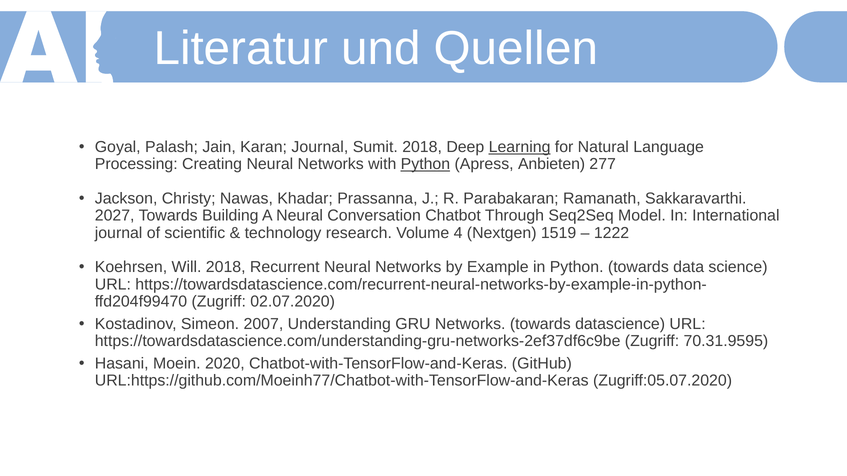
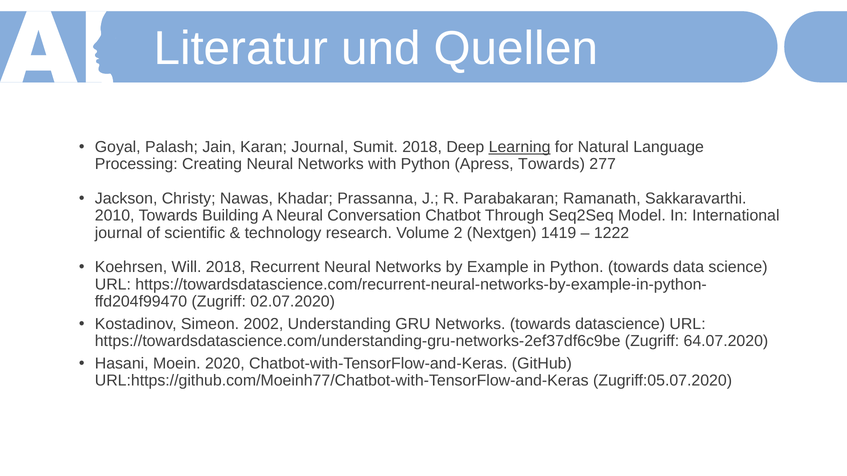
Python at (425, 164) underline: present -> none
Apress Anbieten: Anbieten -> Towards
2027: 2027 -> 2010
4: 4 -> 2
1519: 1519 -> 1419
2007: 2007 -> 2002
70.31.9595: 70.31.9595 -> 64.07.2020
